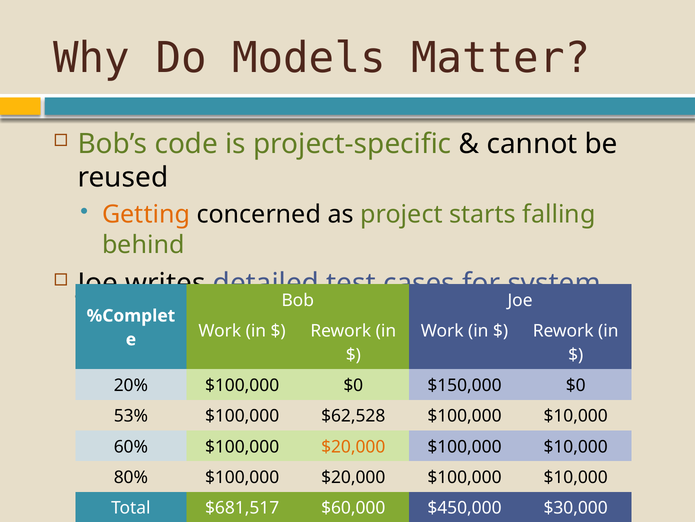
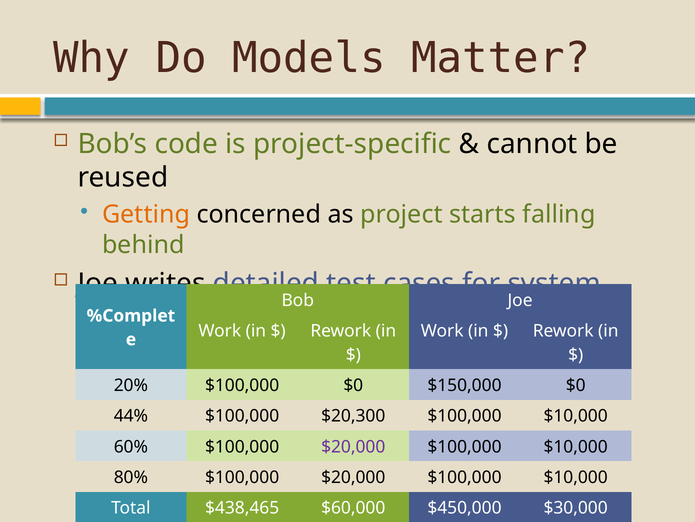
53%: 53% -> 44%
$62,528: $62,528 -> $20,300
$20,000 at (353, 446) colour: orange -> purple
$681,517: $681,517 -> $438,465
